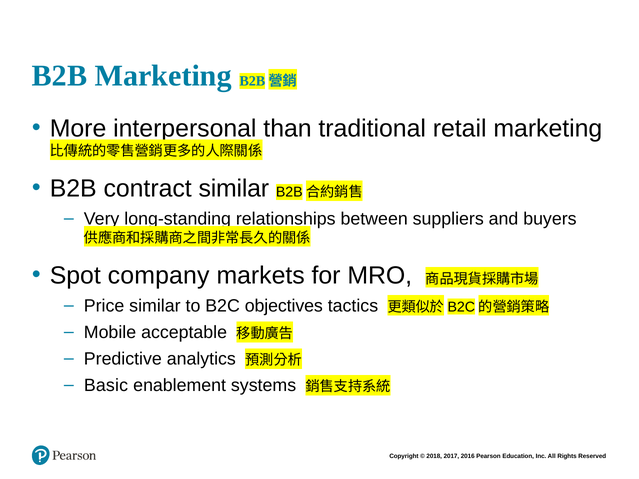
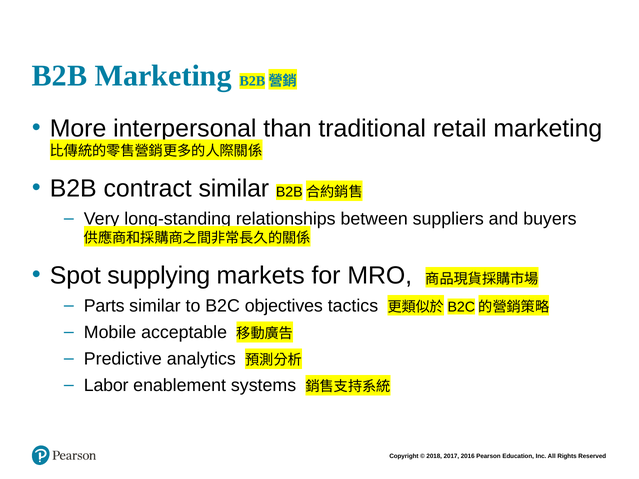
company: company -> supplying
Price: Price -> Parts
Basic: Basic -> Labor
